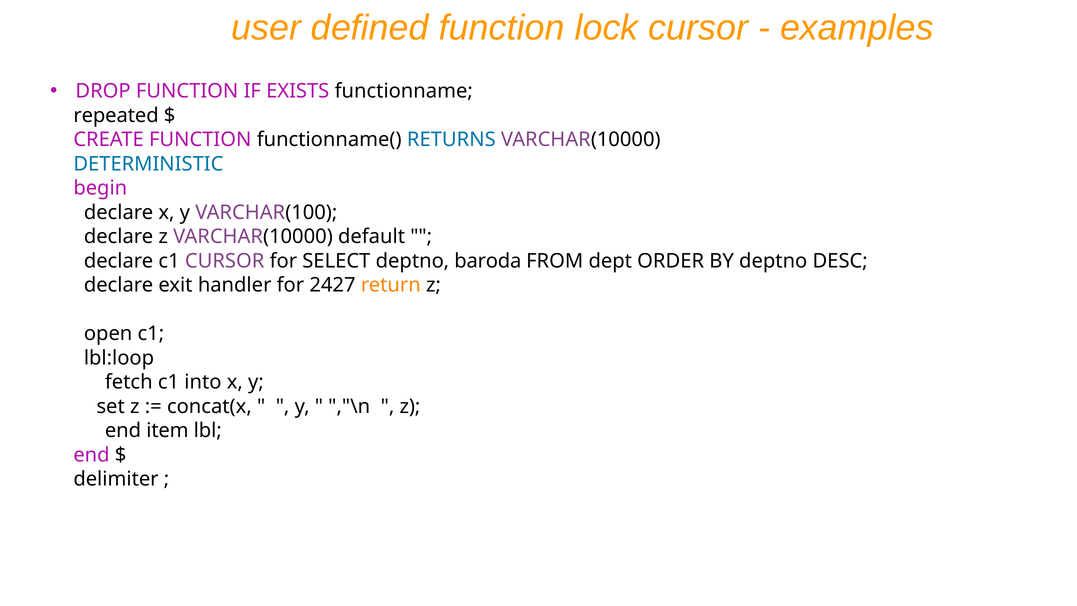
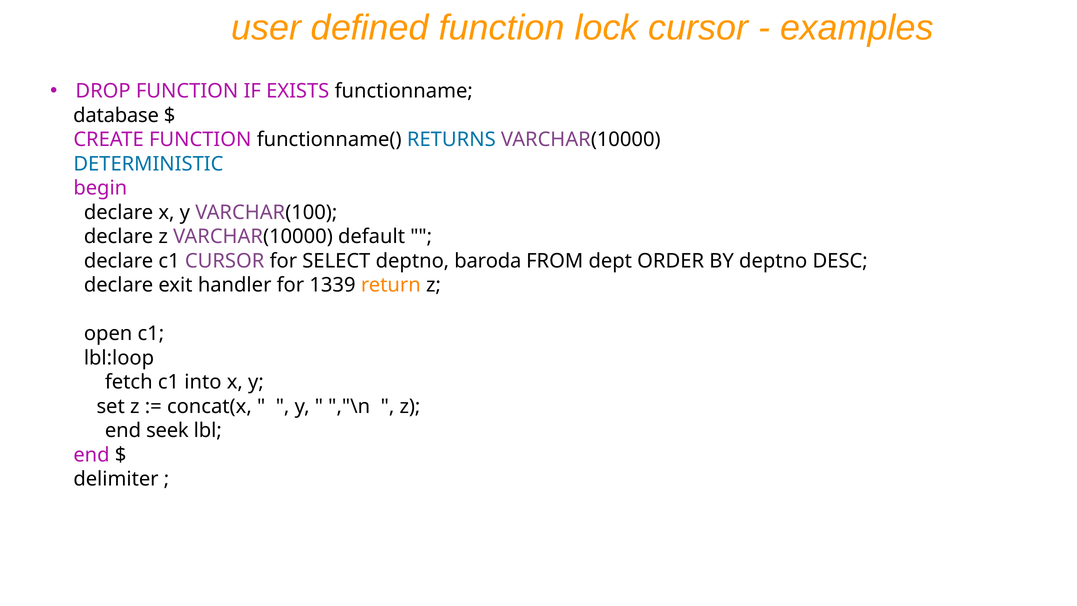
repeated: repeated -> database
2427: 2427 -> 1339
item: item -> seek
